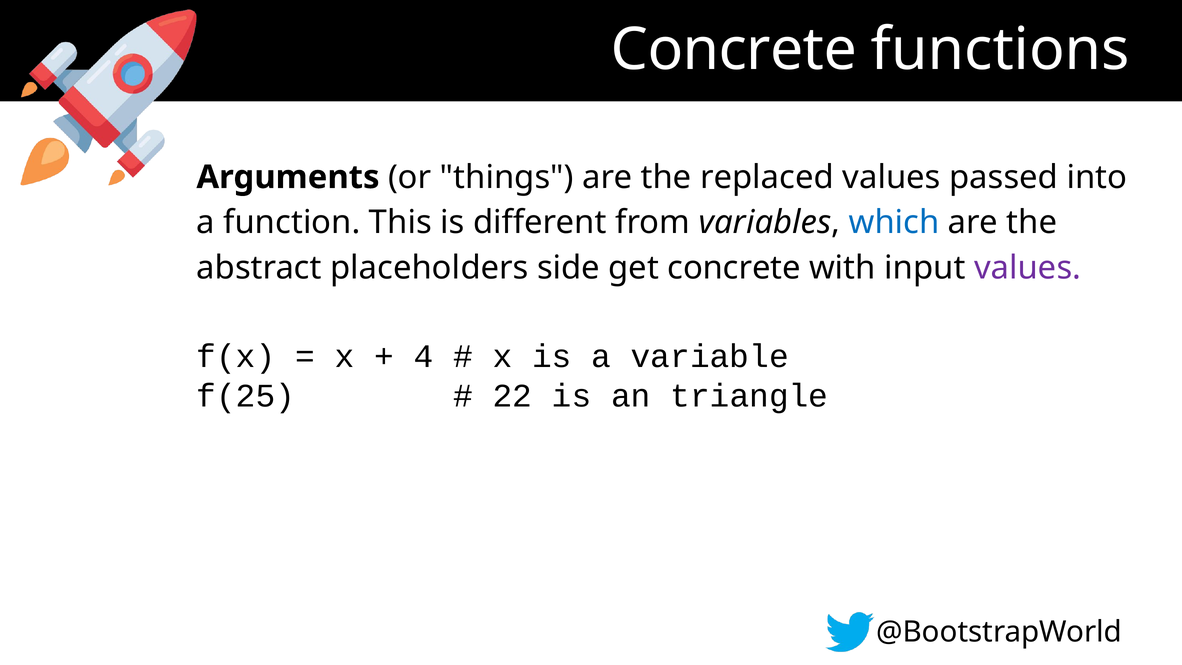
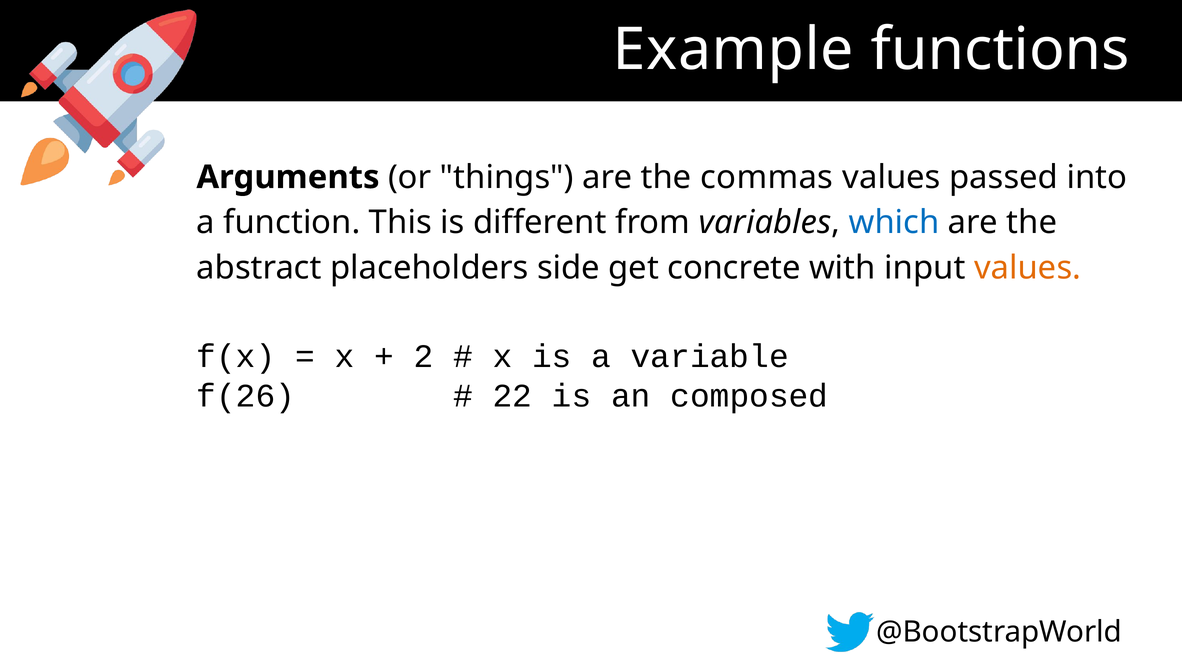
Concrete at (734, 50): Concrete -> Example
replaced: replaced -> commas
values at (1028, 268) colour: purple -> orange
4: 4 -> 2
f(25: f(25 -> f(26
triangle: triangle -> composed
